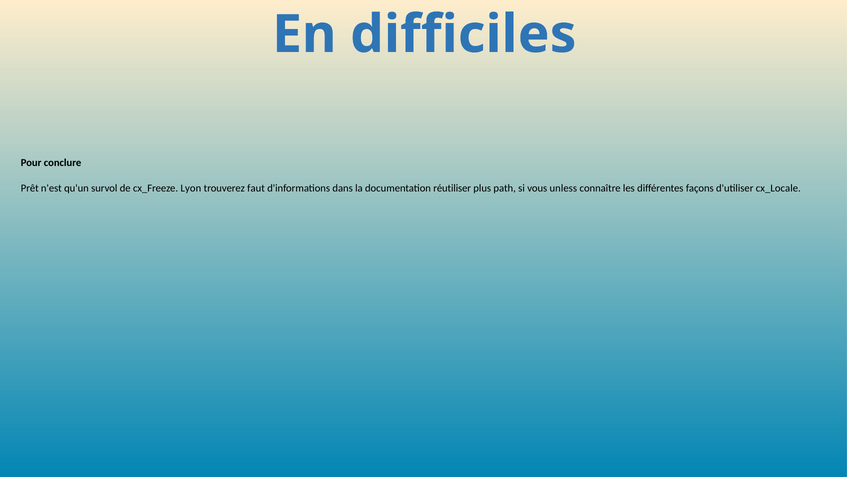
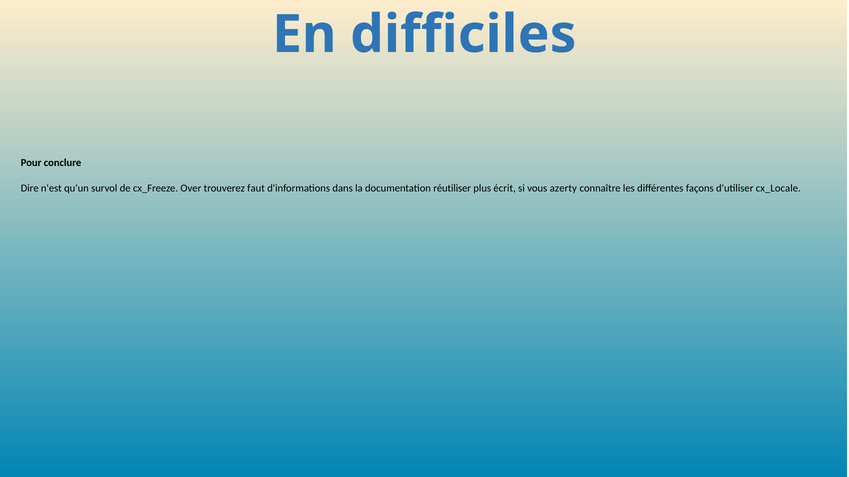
Prêt: Prêt -> Dire
Lyon: Lyon -> Over
path: path -> écrit
unless: unless -> azerty
